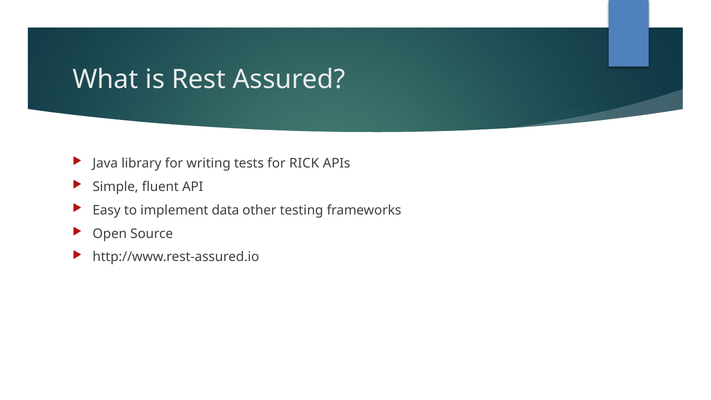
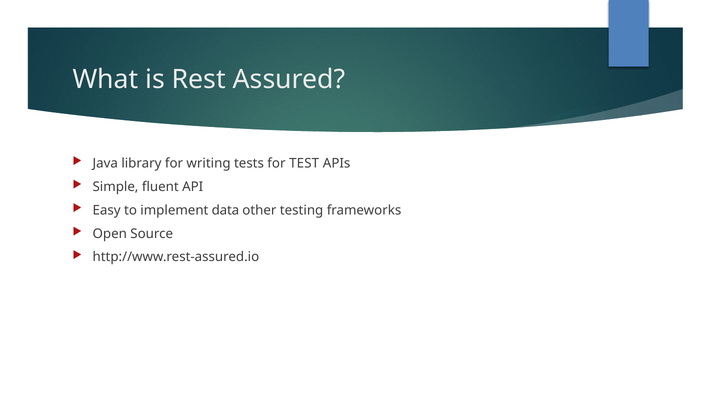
RICK: RICK -> TEST
